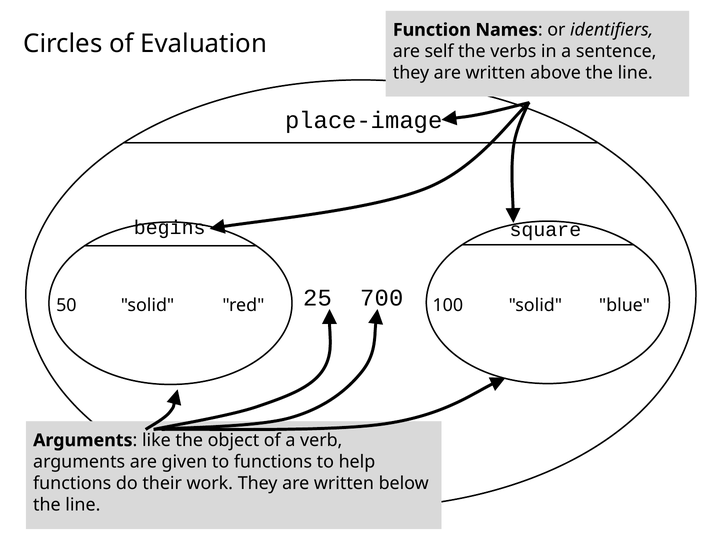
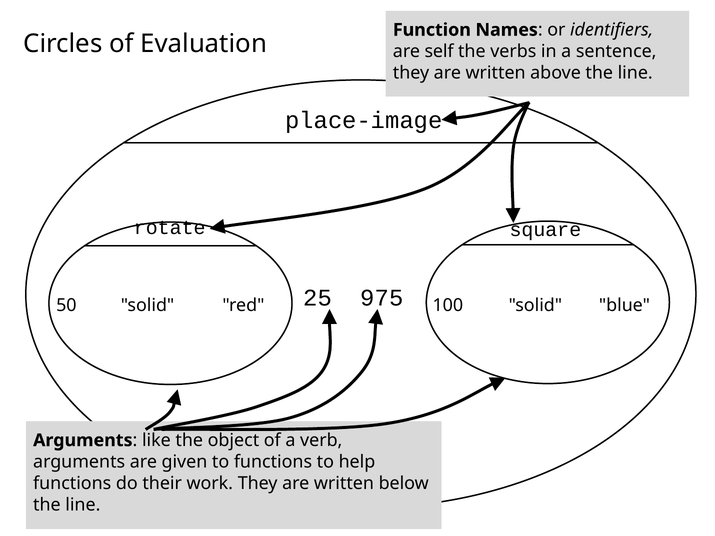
begins: begins -> rotate
700: 700 -> 975
